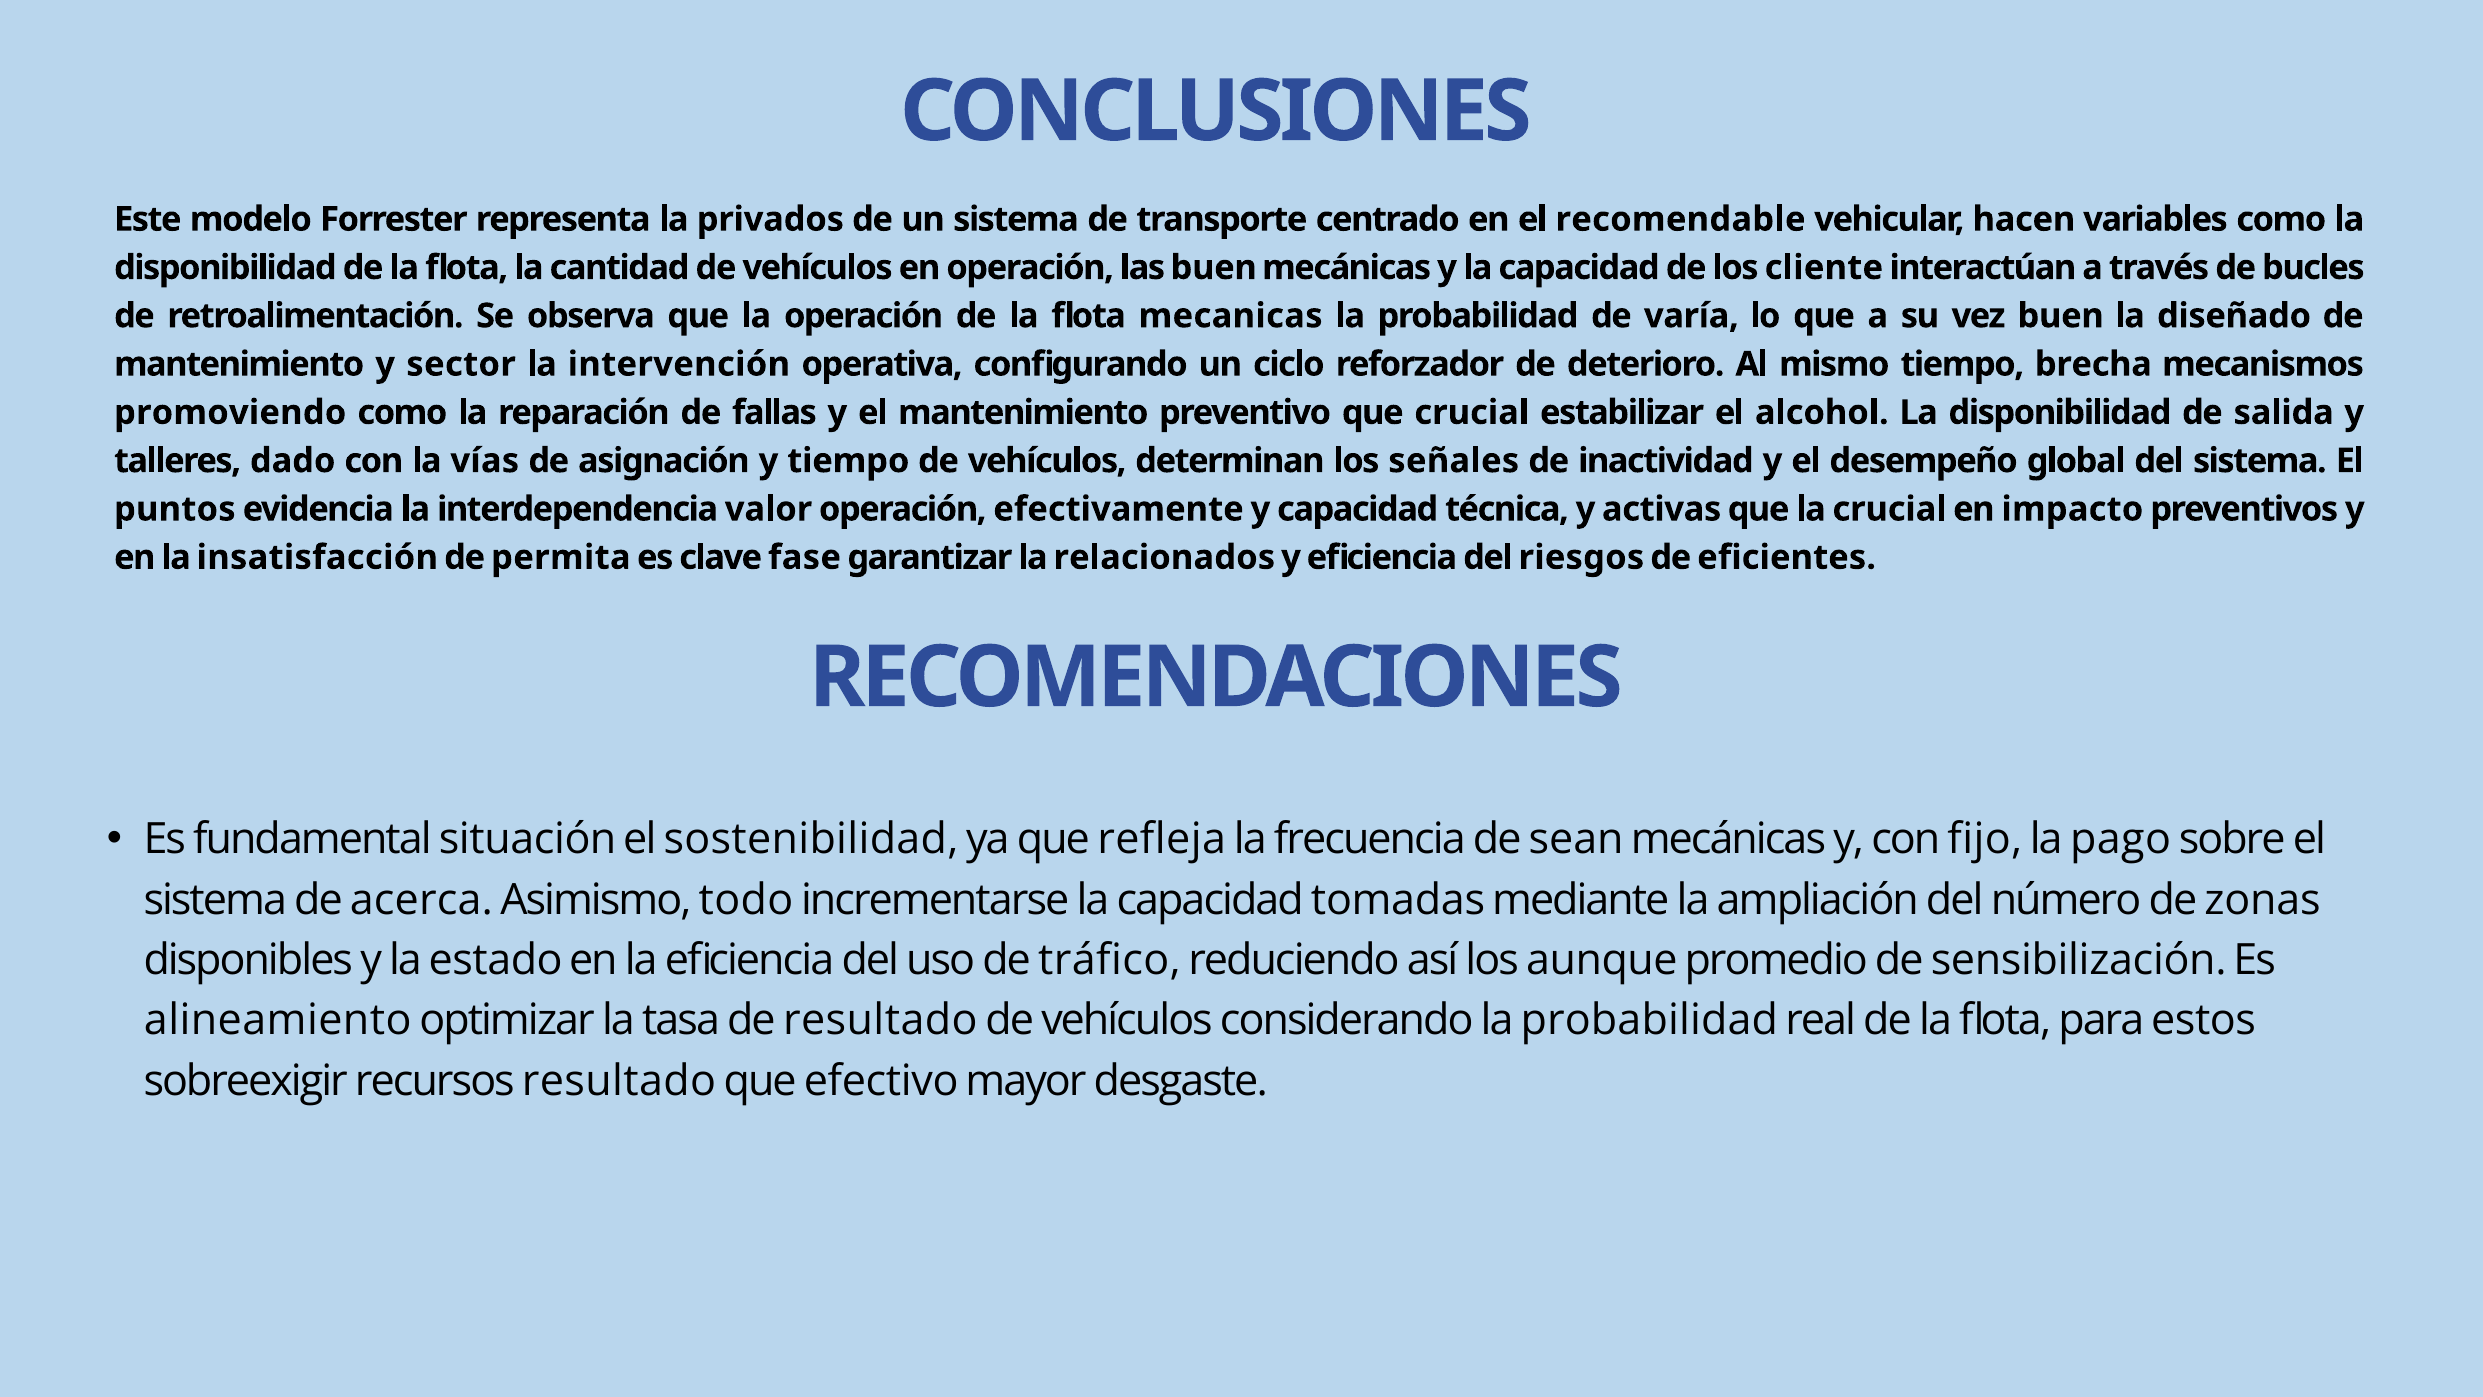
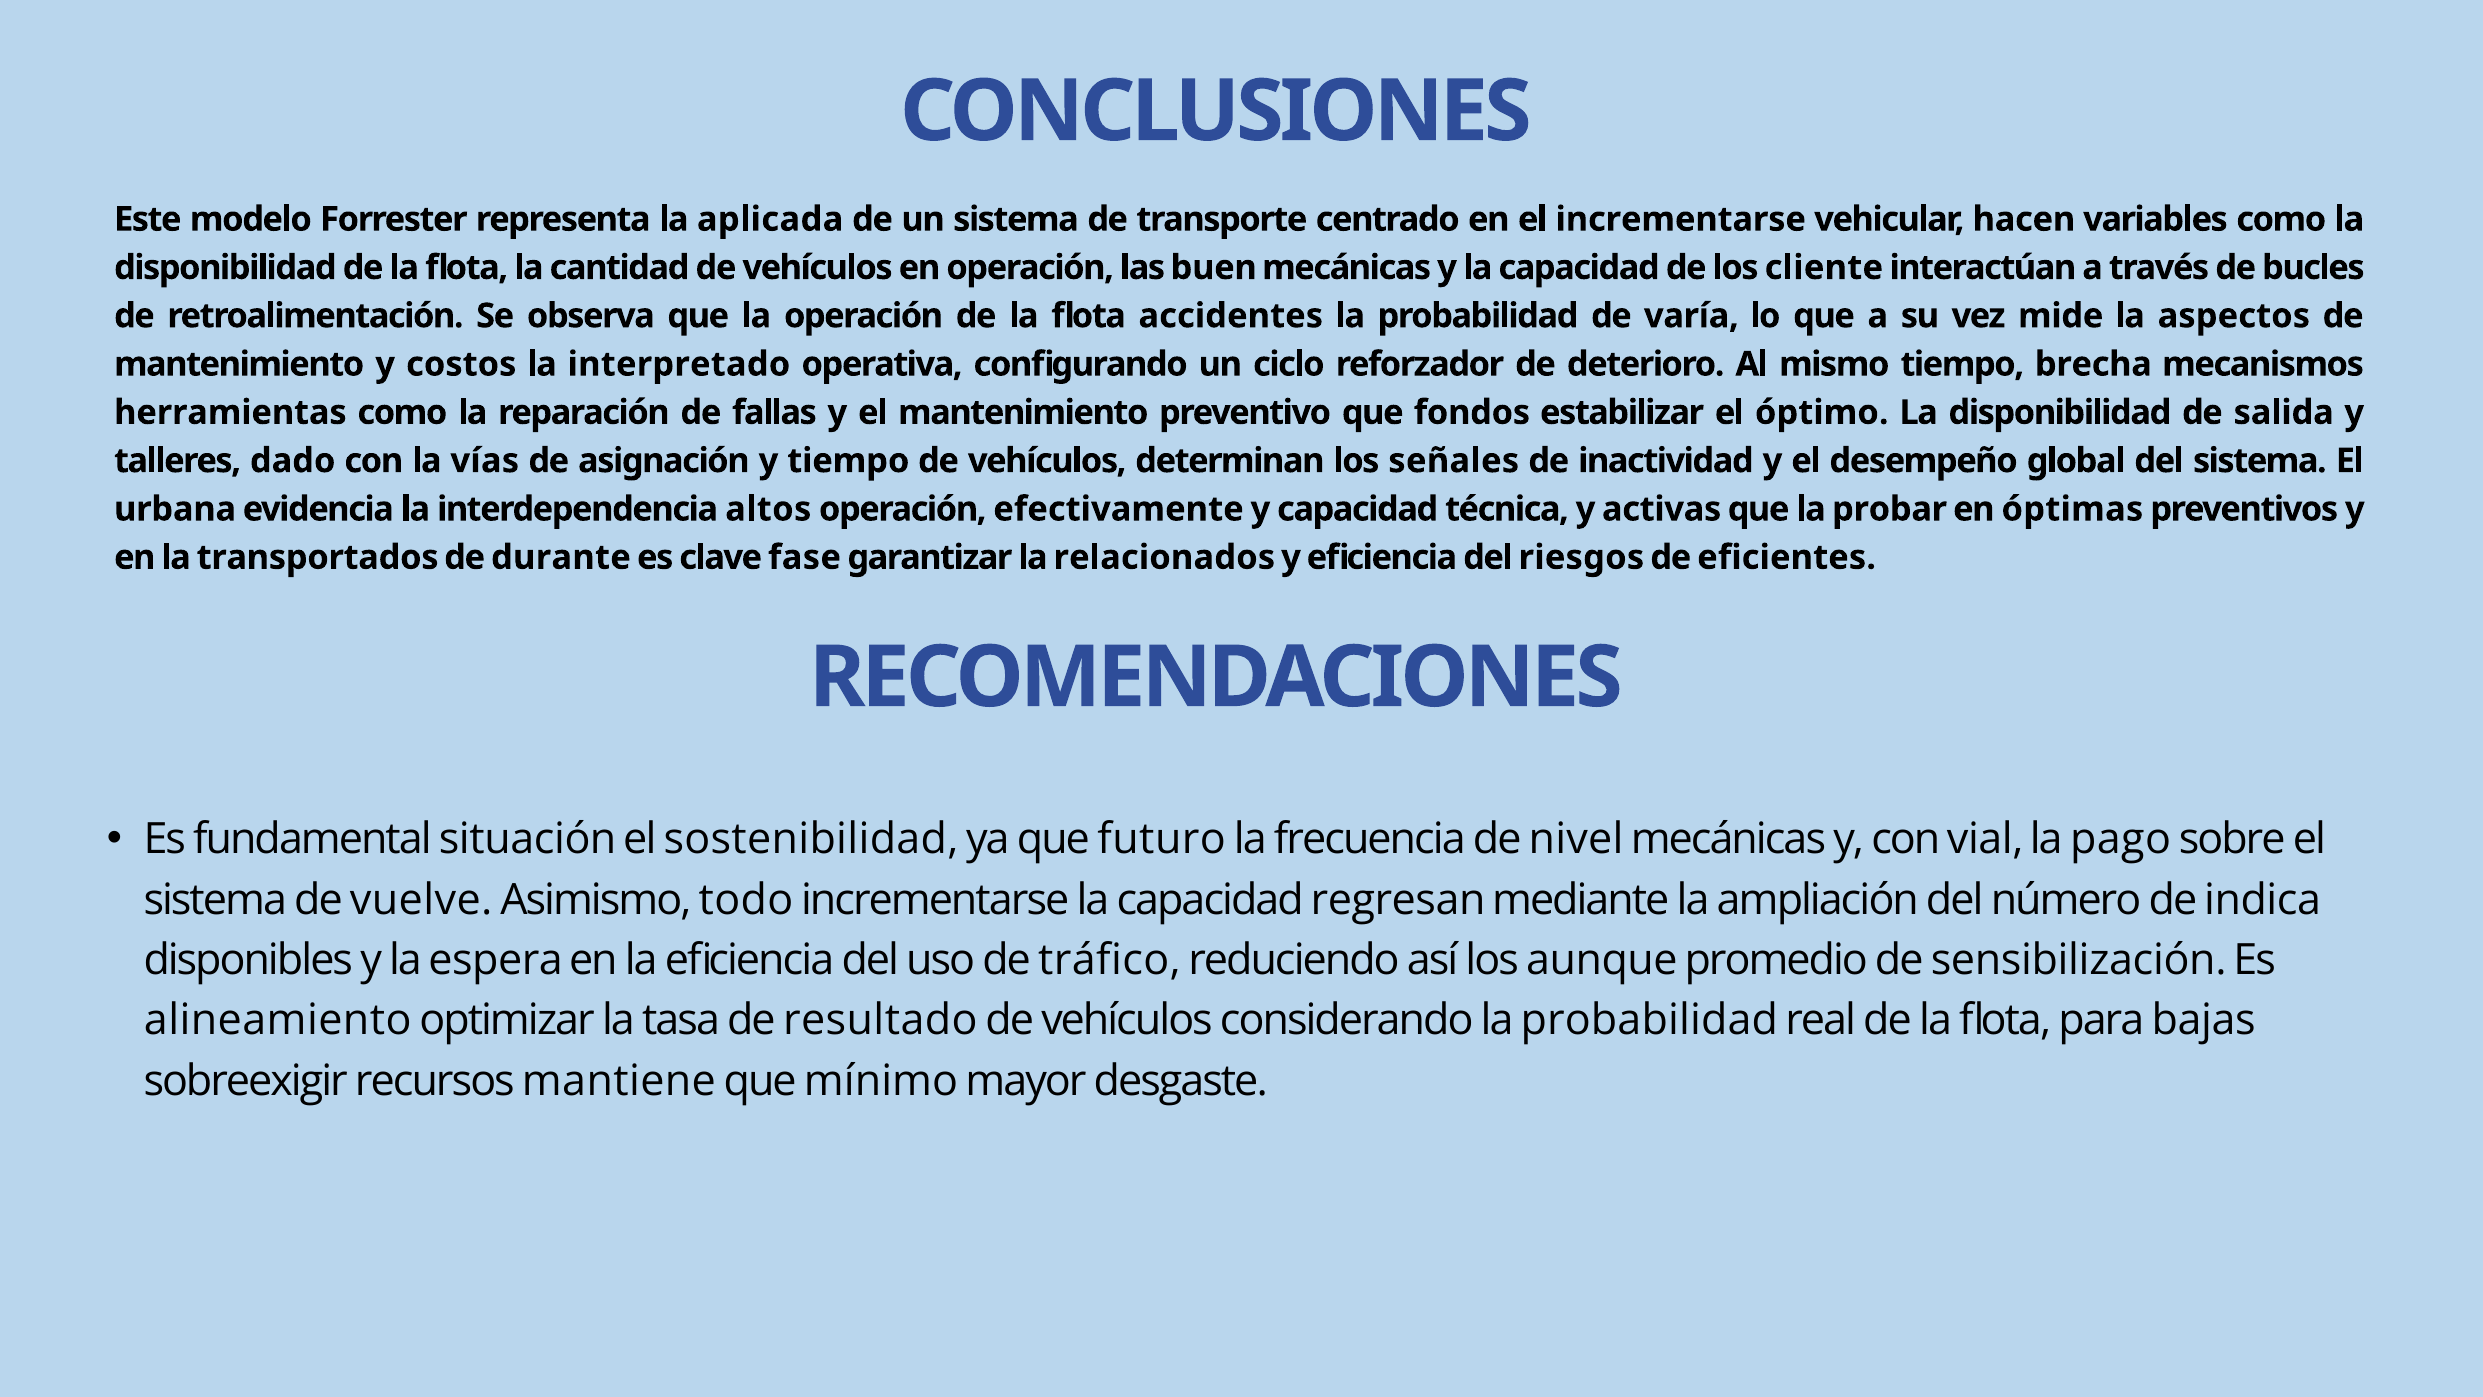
privados: privados -> aplicada
el recomendable: recomendable -> incrementarse
mecanicas: mecanicas -> accidentes
vez buen: buen -> mide
diseñado: diseñado -> aspectos
sector: sector -> costos
intervención: intervención -> interpretado
promoviendo: promoviendo -> herramientas
que crucial: crucial -> fondos
alcohol: alcohol -> óptimo
puntos: puntos -> urbana
valor: valor -> altos
la crucial: crucial -> probar
impacto: impacto -> óptimas
insatisfacción: insatisfacción -> transportados
permita: permita -> durante
refleja: refleja -> futuro
sean: sean -> nivel
fijo: fijo -> vial
acerca: acerca -> vuelve
tomadas: tomadas -> regresan
zonas: zonas -> indica
estado: estado -> espera
estos: estos -> bajas
recursos resultado: resultado -> mantiene
efectivo: efectivo -> mínimo
